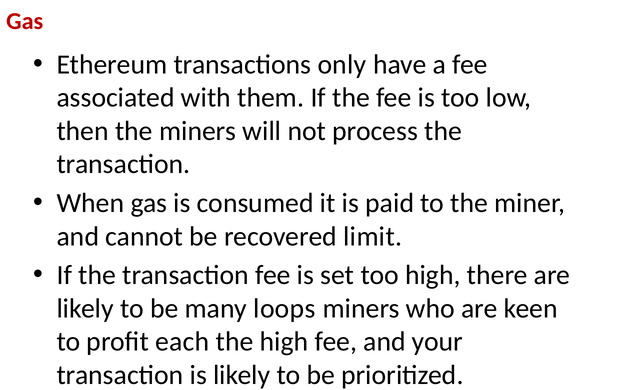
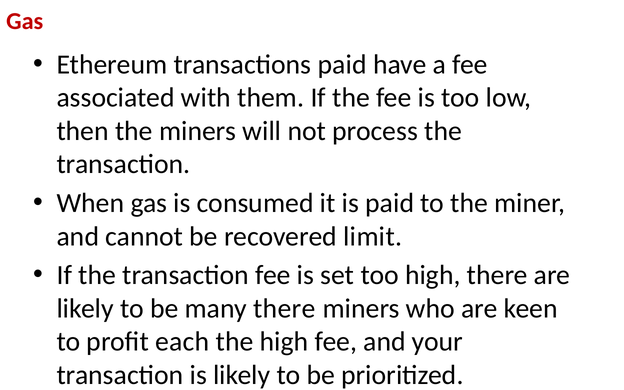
transactions only: only -> paid
many loops: loops -> there
